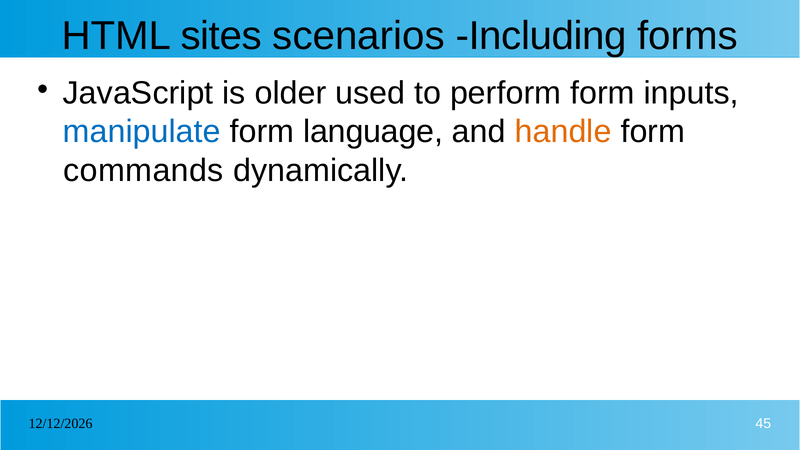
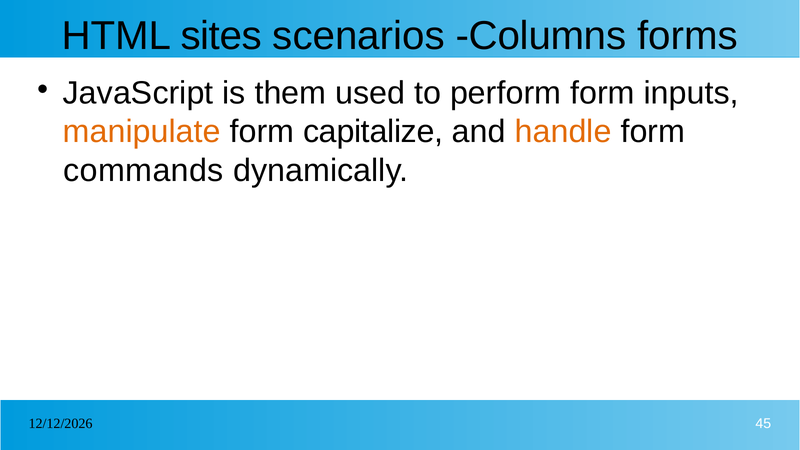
Including: Including -> Columns
older: older -> them
manipulate colour: blue -> orange
language: language -> capitalize
